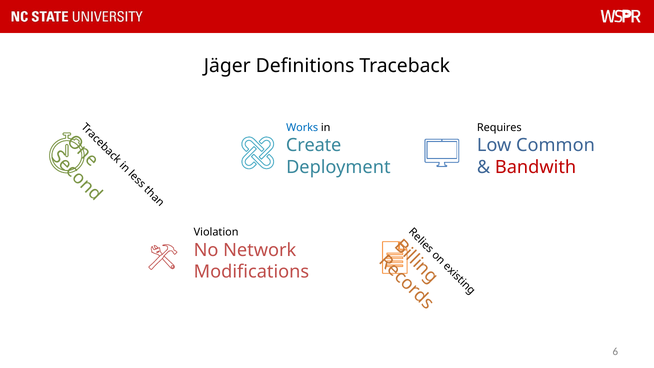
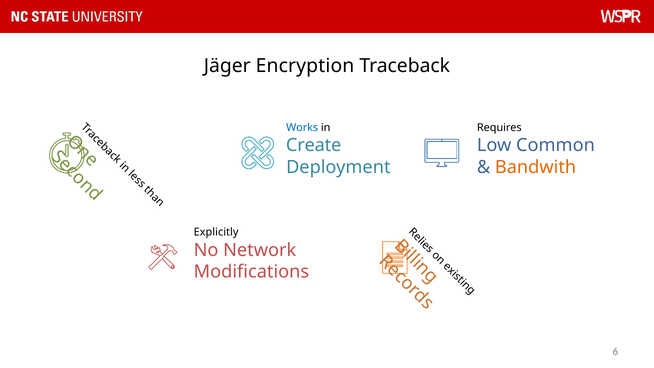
Definitions: Definitions -> Encryption
Bandwith colour: red -> orange
Violation: Violation -> Explicitly
